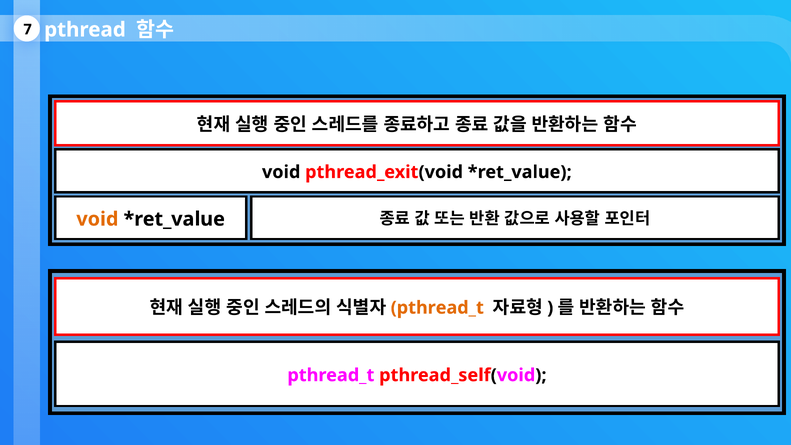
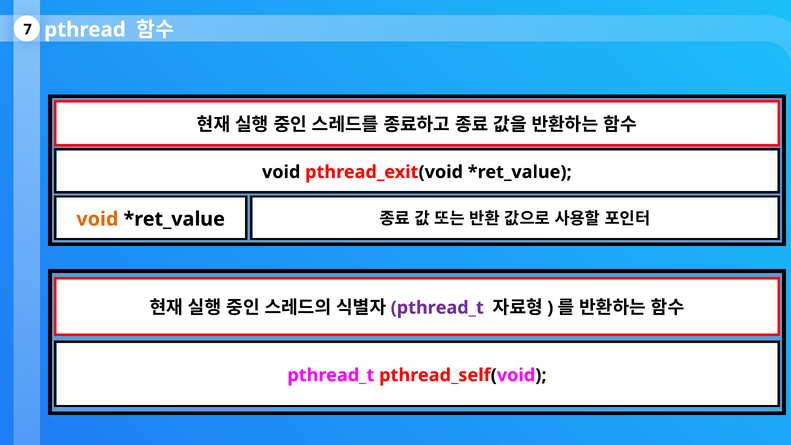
pthread_t at (437, 308) colour: orange -> purple
